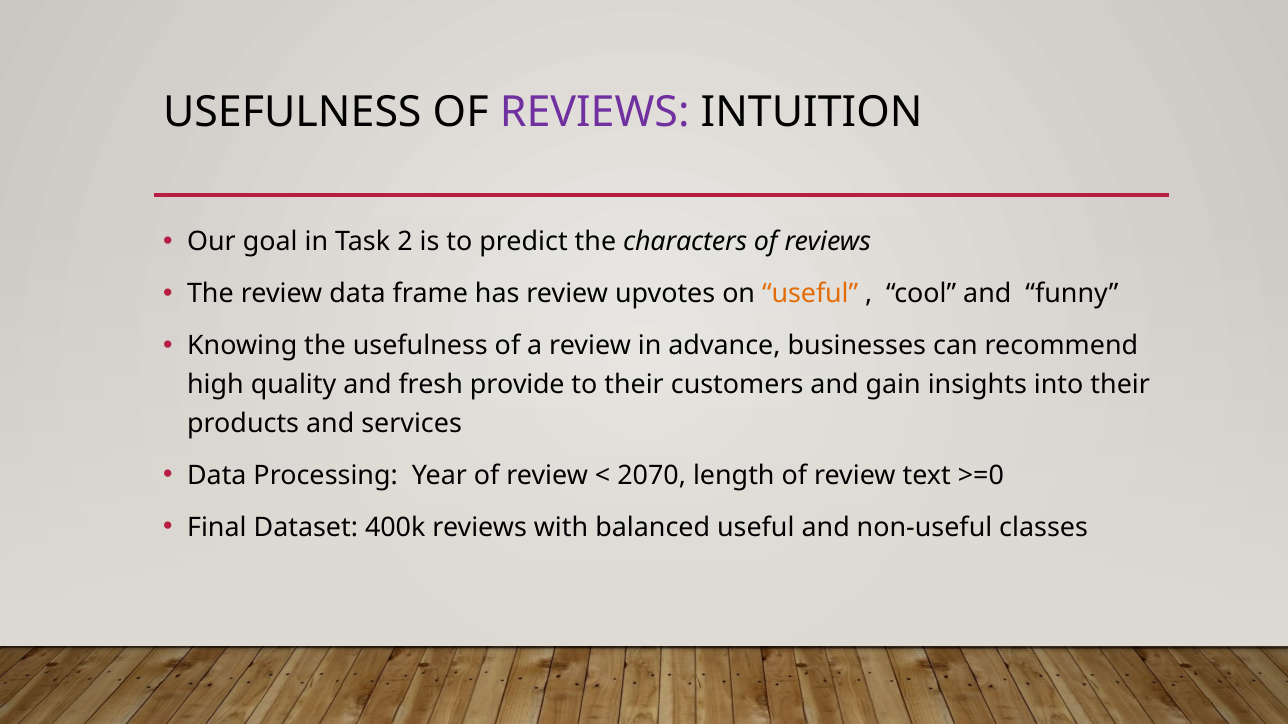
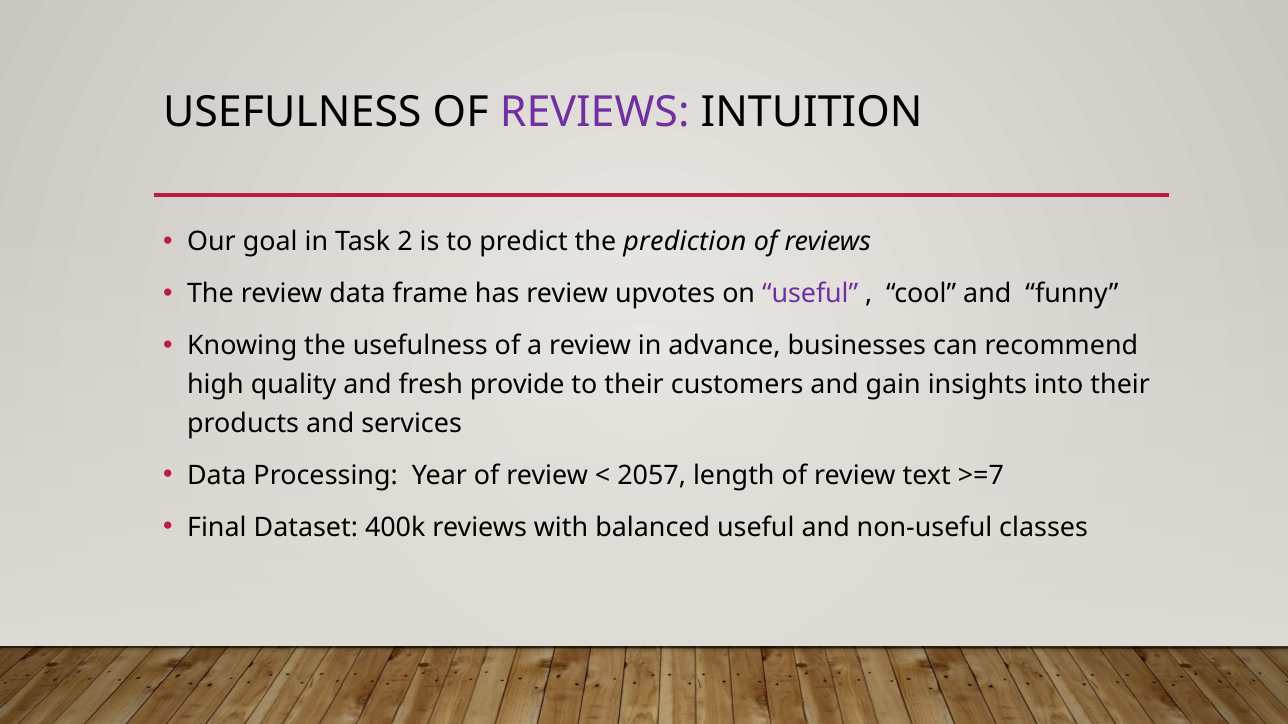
characters: characters -> prediction
useful at (810, 294) colour: orange -> purple
2070: 2070 -> 2057
>=0: >=0 -> >=7
